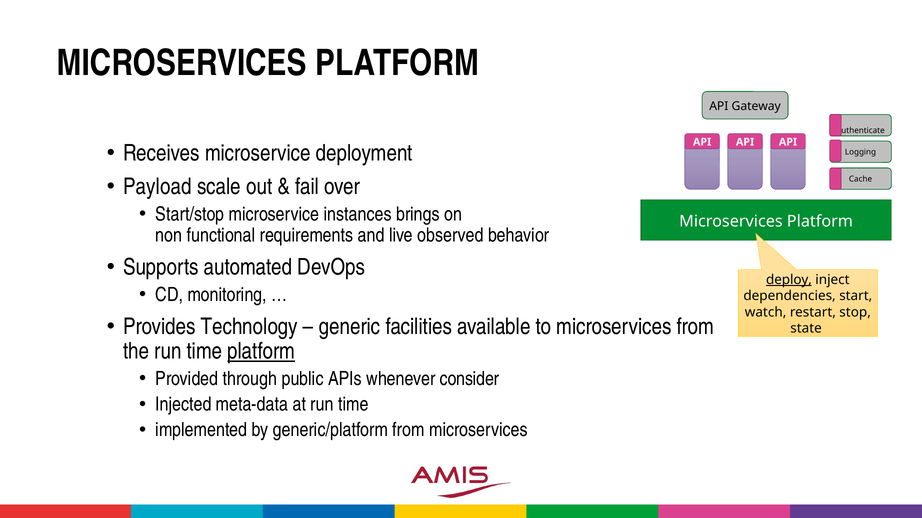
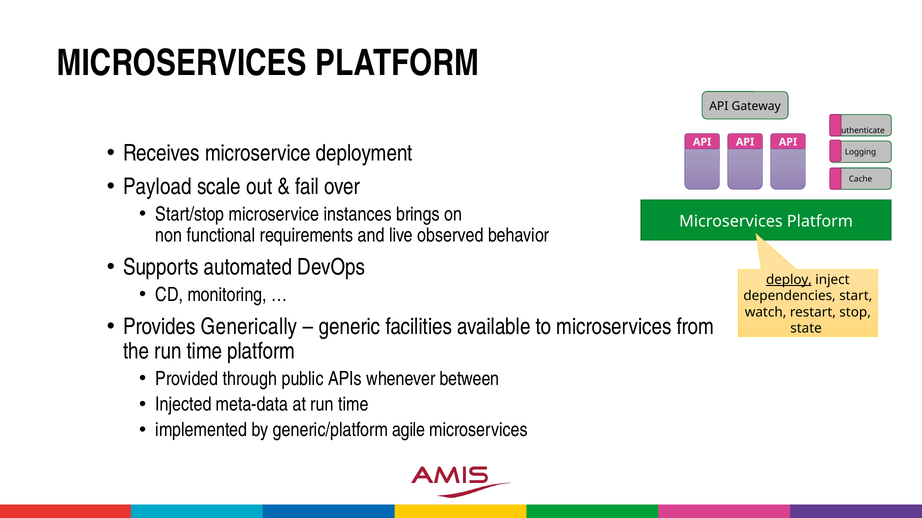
Technology: Technology -> Generically
platform at (261, 352) underline: present -> none
consider: consider -> between
generic/platform from: from -> agile
